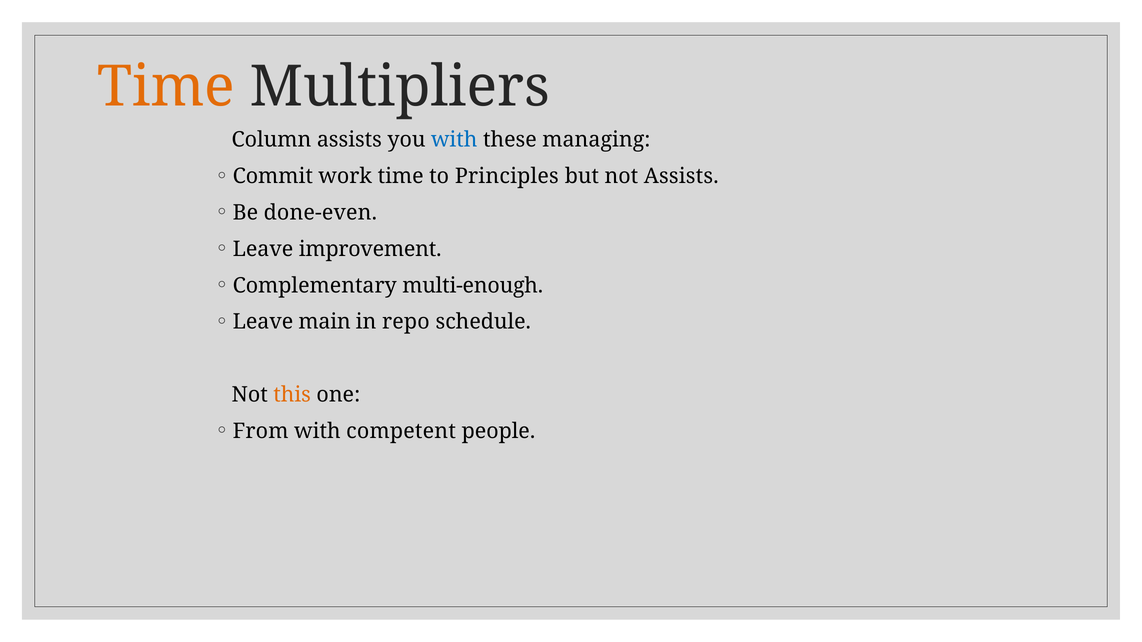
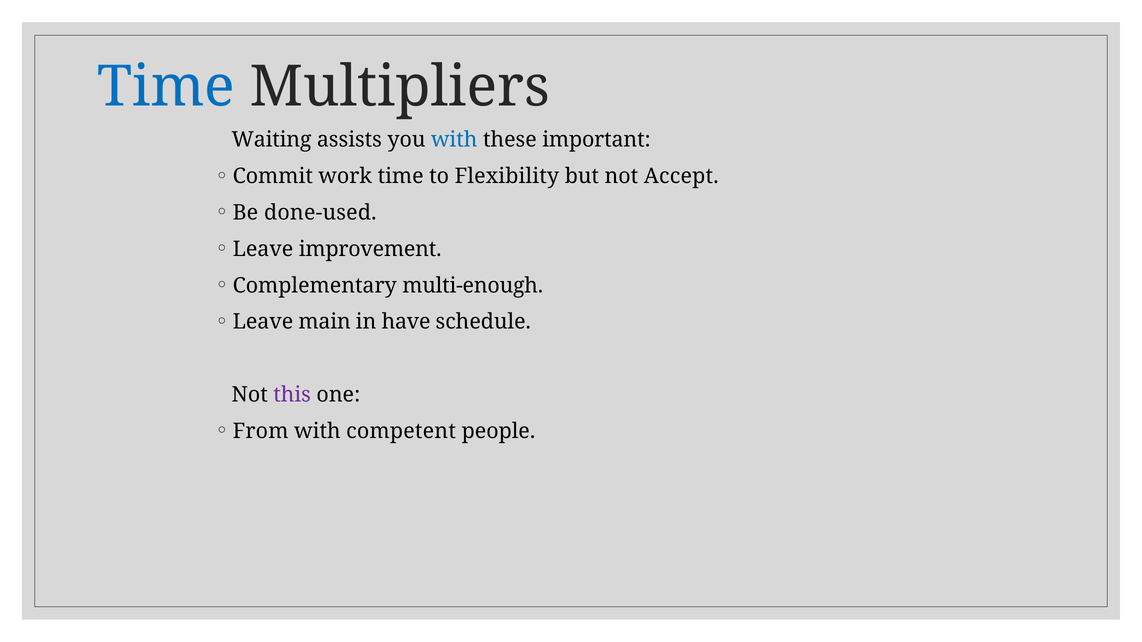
Time at (166, 87) colour: orange -> blue
Column: Column -> Waiting
managing: managing -> important
Principles: Principles -> Flexibility
not Assists: Assists -> Accept
done-even: done-even -> done-used
repo: repo -> have
this colour: orange -> purple
